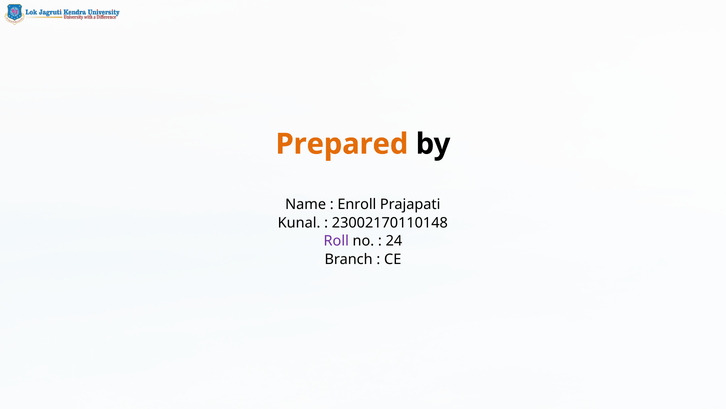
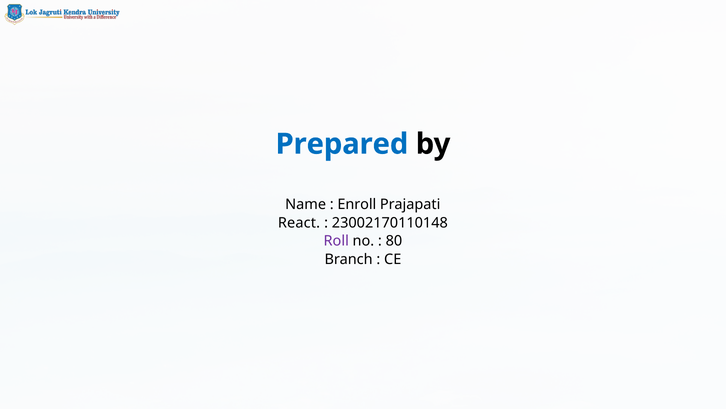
Prepared colour: orange -> blue
Kunal: Kunal -> React
24: 24 -> 80
